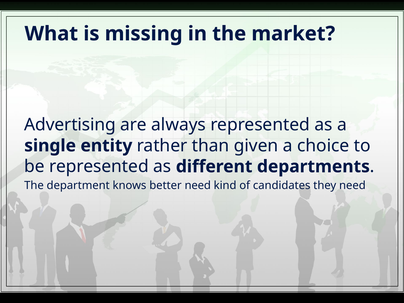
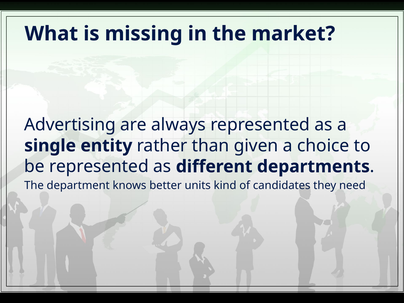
better need: need -> units
